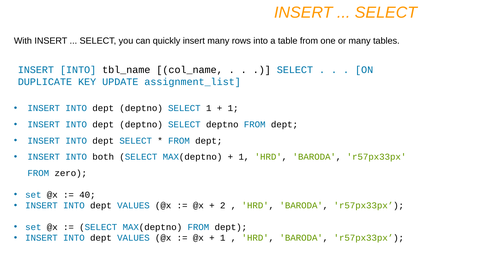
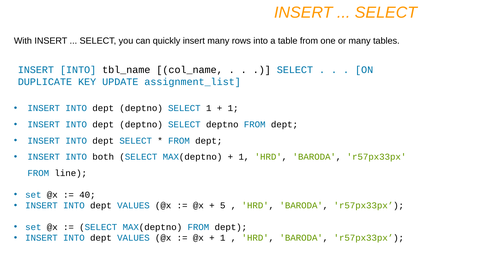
zero: zero -> line
2: 2 -> 5
